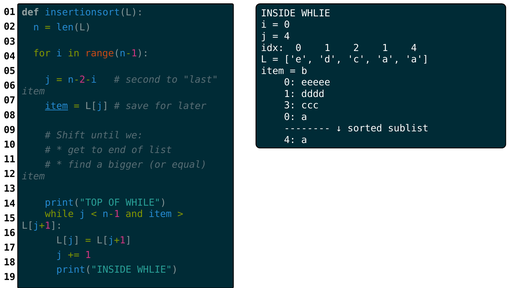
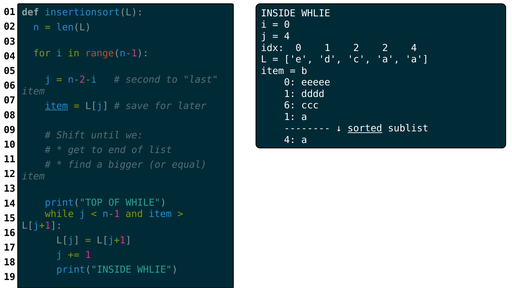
2 1: 1 -> 2
3: 3 -> 6
0 at (290, 117): 0 -> 1
sorted underline: none -> present
